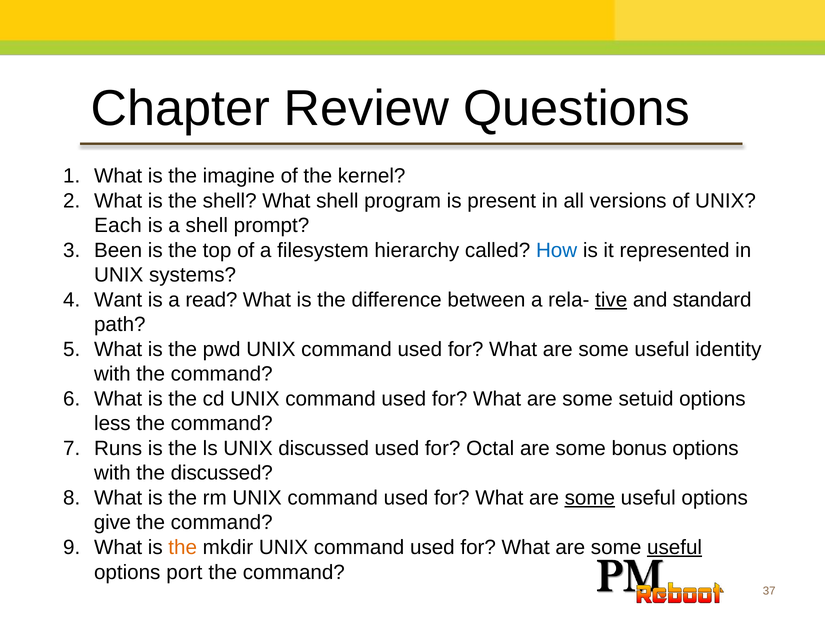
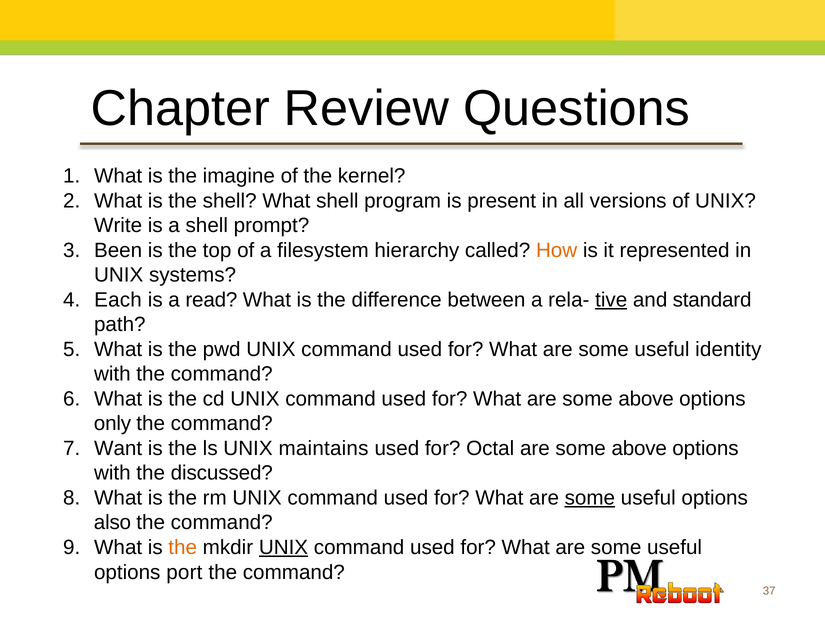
Each: Each -> Write
How colour: blue -> orange
Want: Want -> Each
What are some setuid: setuid -> above
less: less -> only
Runs: Runs -> Want
UNIX discussed: discussed -> maintains
bonus at (639, 448): bonus -> above
give: give -> also
UNIX at (283, 547) underline: none -> present
useful at (675, 547) underline: present -> none
